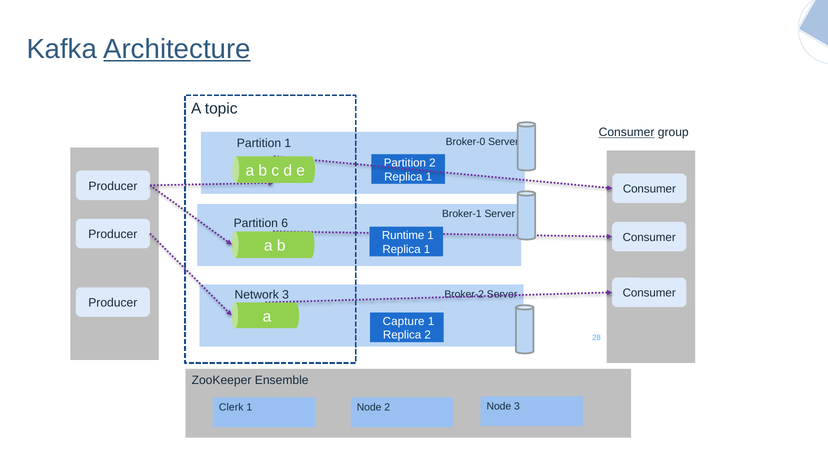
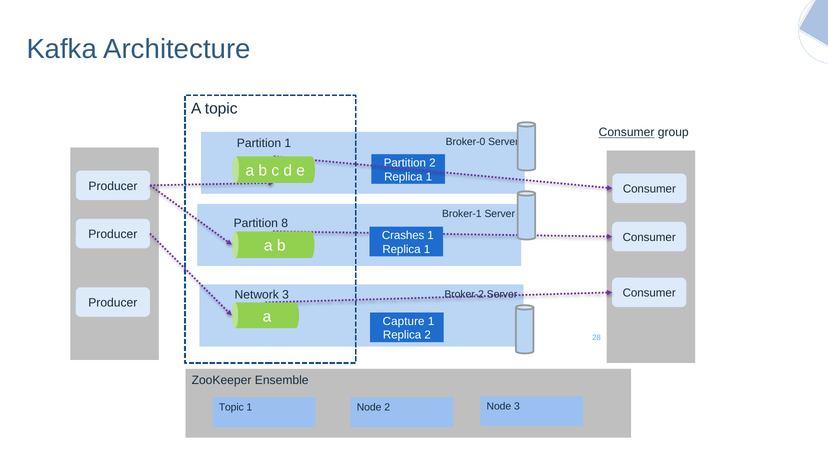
Architecture underline: present -> none
6: 6 -> 8
Runtime: Runtime -> Crashes
Clerk at (231, 407): Clerk -> Topic
